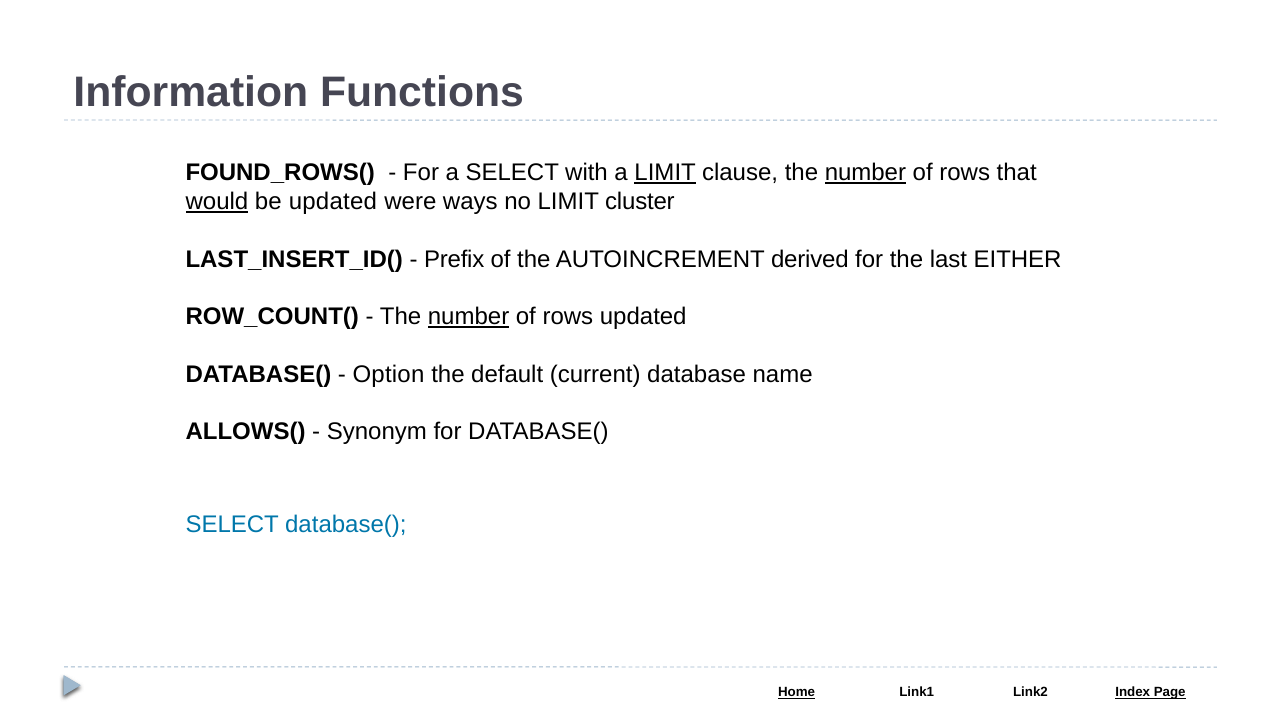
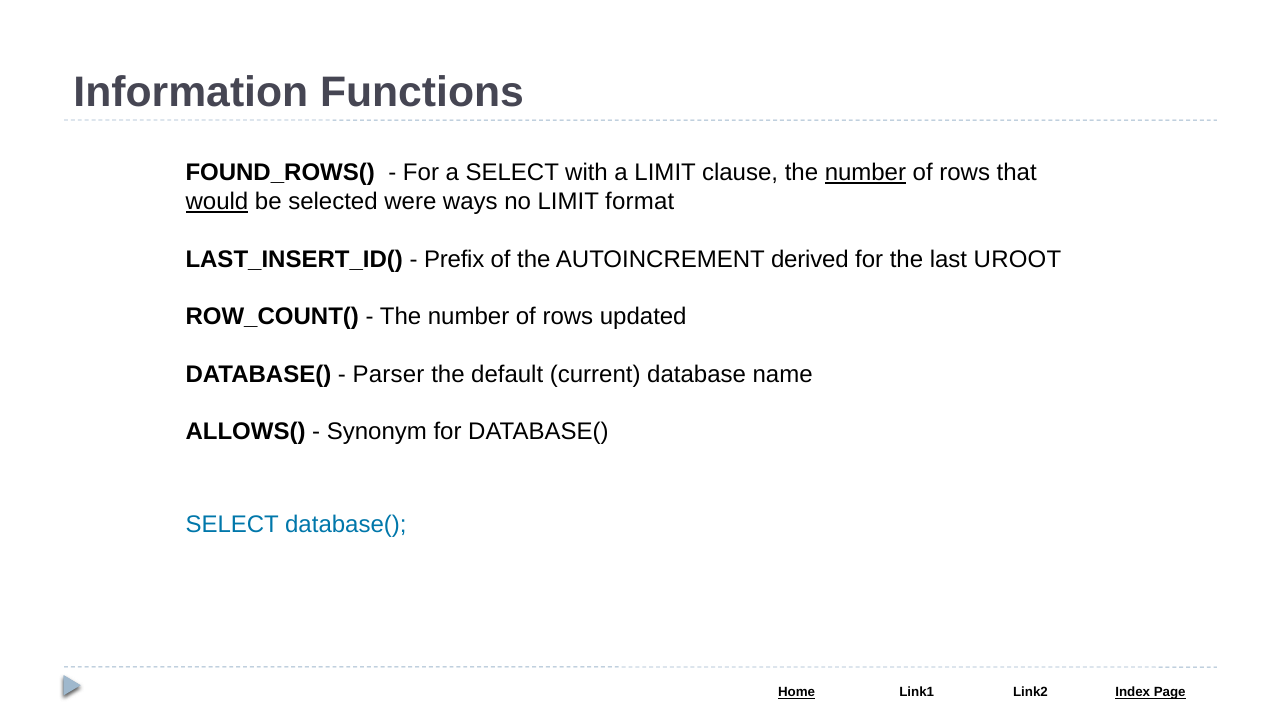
LIMIT at (665, 173) underline: present -> none
be updated: updated -> selected
cluster: cluster -> format
EITHER: EITHER -> UROOT
number at (469, 317) underline: present -> none
Option: Option -> Parser
